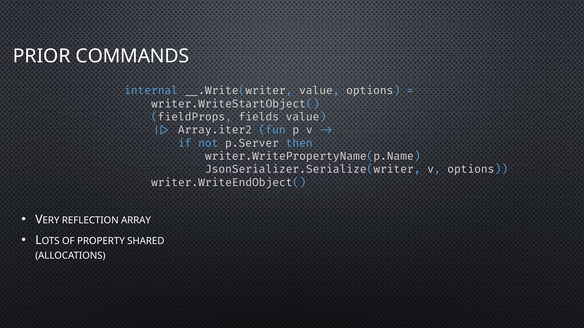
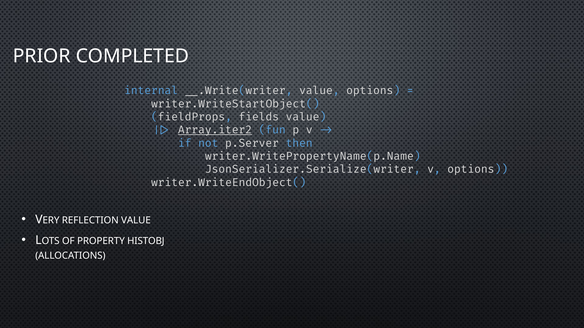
COMMANDS: COMMANDS -> COMPLETED
Array.iter2 underline: none -> present
REFLECTION ARRAY: ARRAY -> VALUE
SHARED: SHARED -> HISTOBJ
